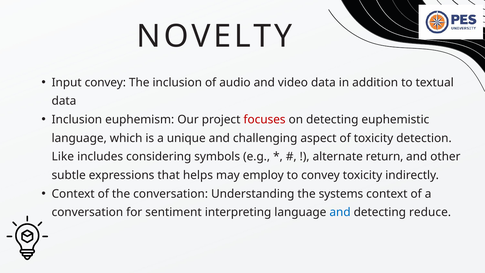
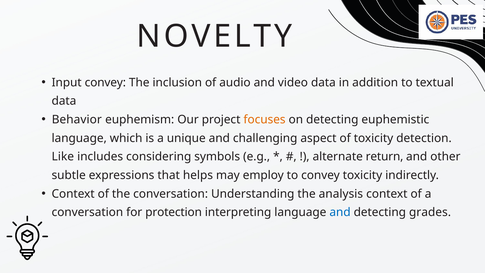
Inclusion at (77, 119): Inclusion -> Behavior
focuses colour: red -> orange
systems: systems -> analysis
sentiment: sentiment -> protection
reduce: reduce -> grades
